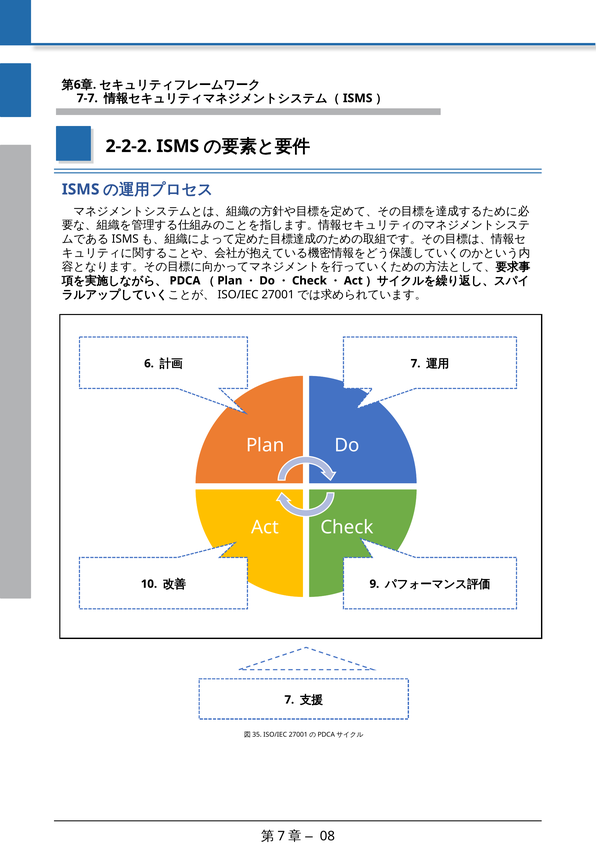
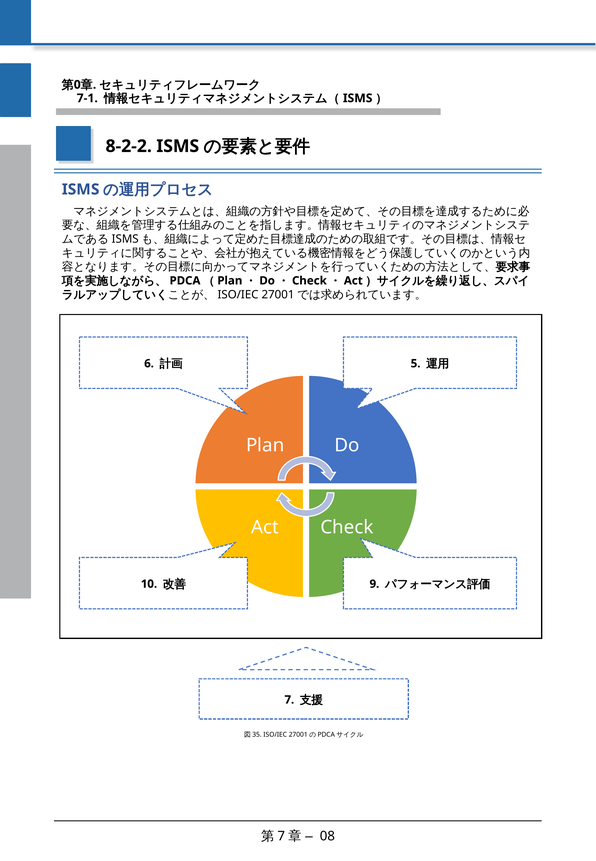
6 at (77, 85): 6 -> 0
7-7: 7-7 -> 7-1
2-2-2: 2-2-2 -> 8-2-2
7 at (416, 363): 7 -> 5
